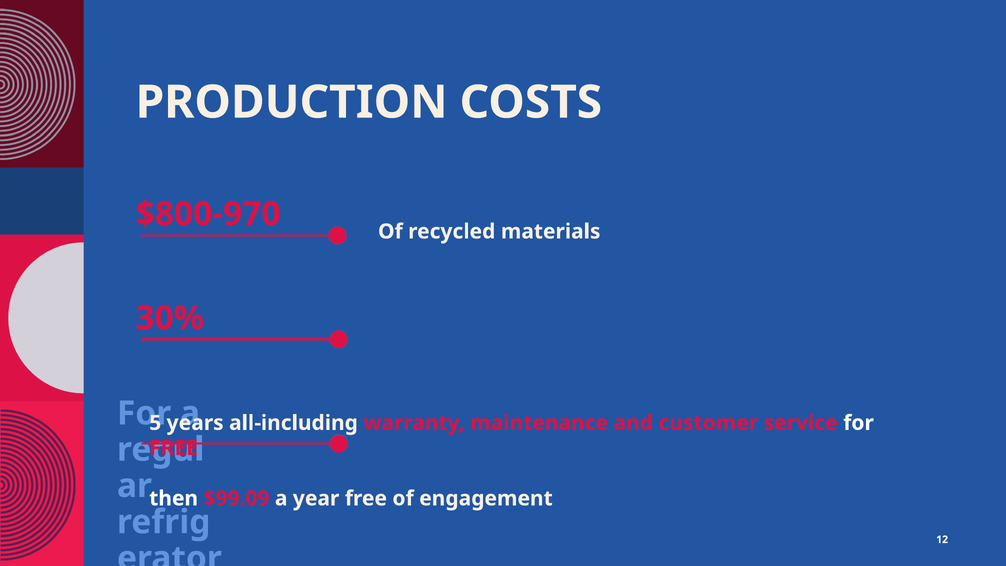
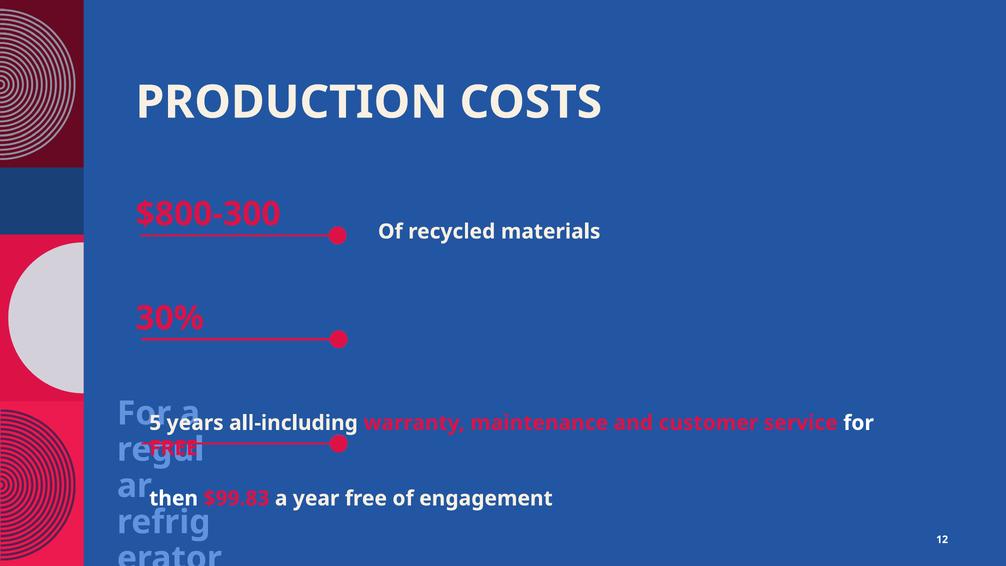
$800-970: $800-970 -> $800-300
$99.09: $99.09 -> $99.83
